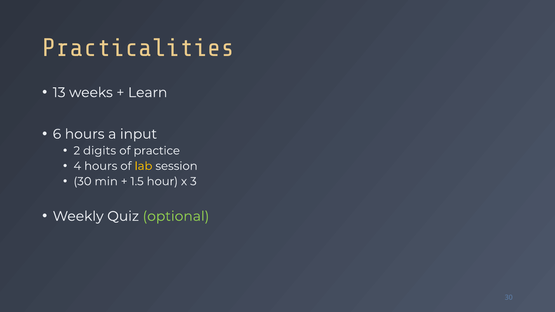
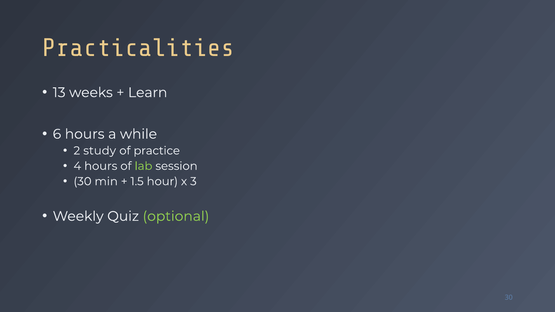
input: input -> while
digits: digits -> study
lab colour: yellow -> light green
